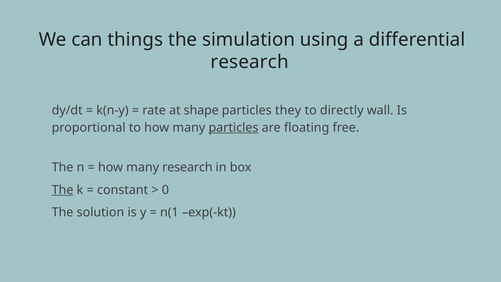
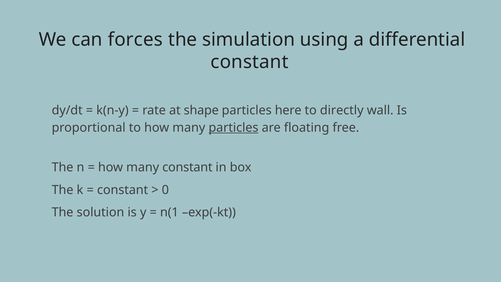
things: things -> forces
research at (250, 62): research -> constant
they: they -> here
many research: research -> constant
The at (63, 190) underline: present -> none
